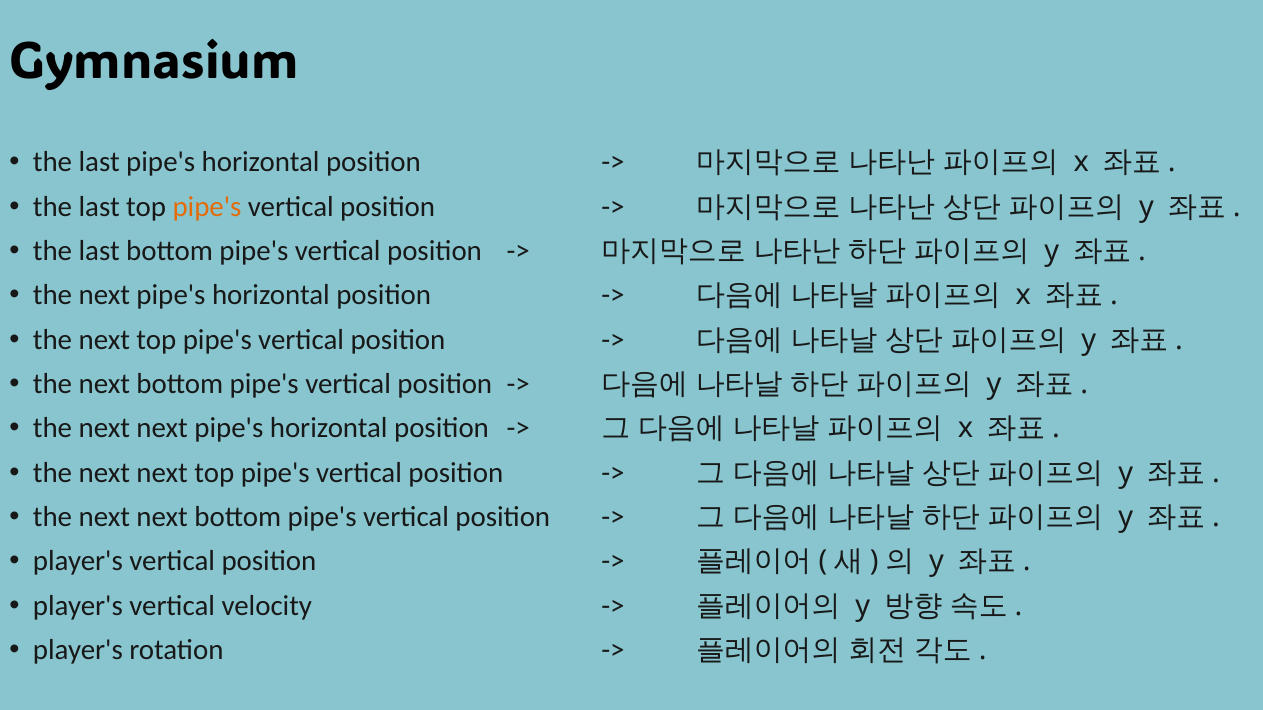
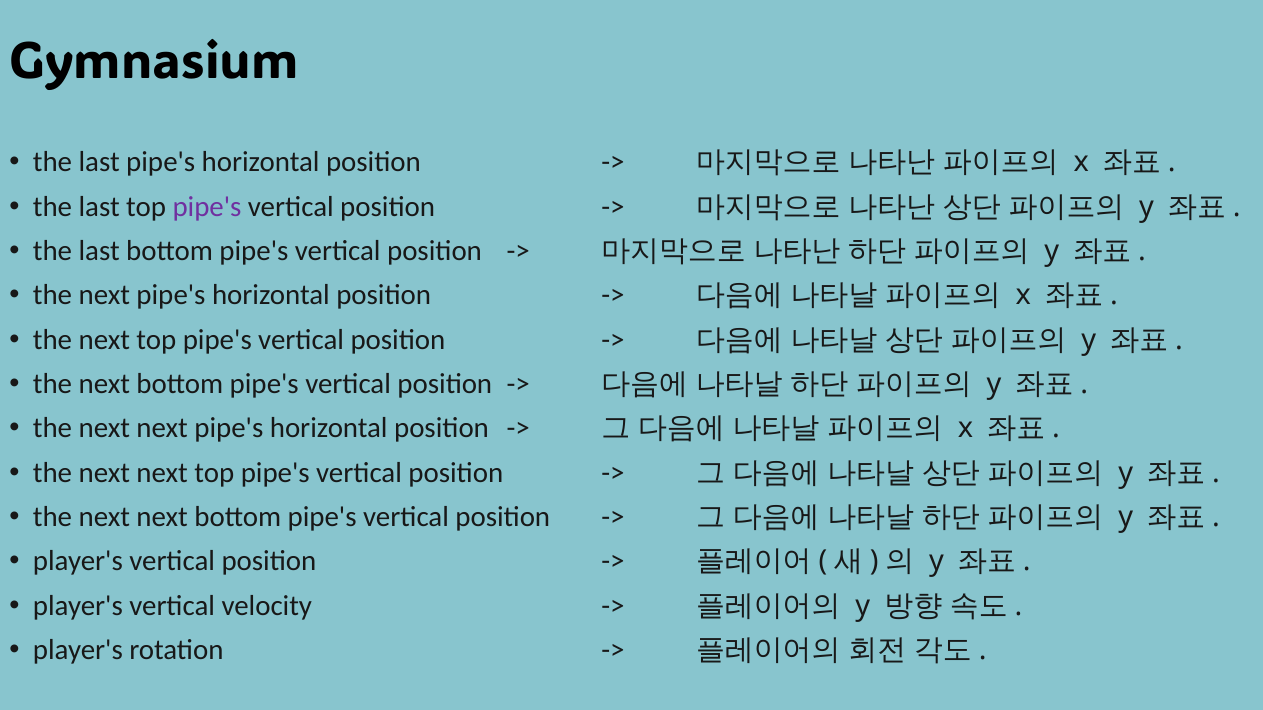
pipe's at (207, 207) colour: orange -> purple
